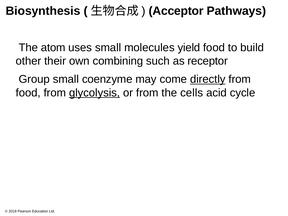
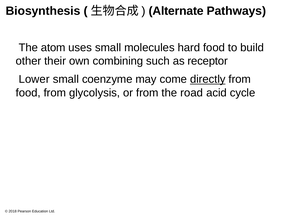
Acceptor: Acceptor -> Alternate
yield: yield -> hard
Group: Group -> Lower
glycolysis underline: present -> none
cells: cells -> road
